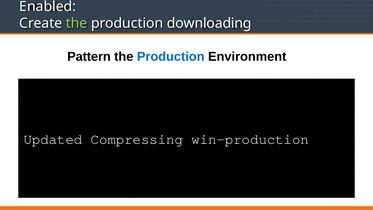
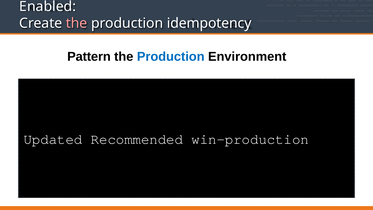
the at (77, 23) colour: light green -> pink
downloading: downloading -> idempotency
Compressing: Compressing -> Recommended
